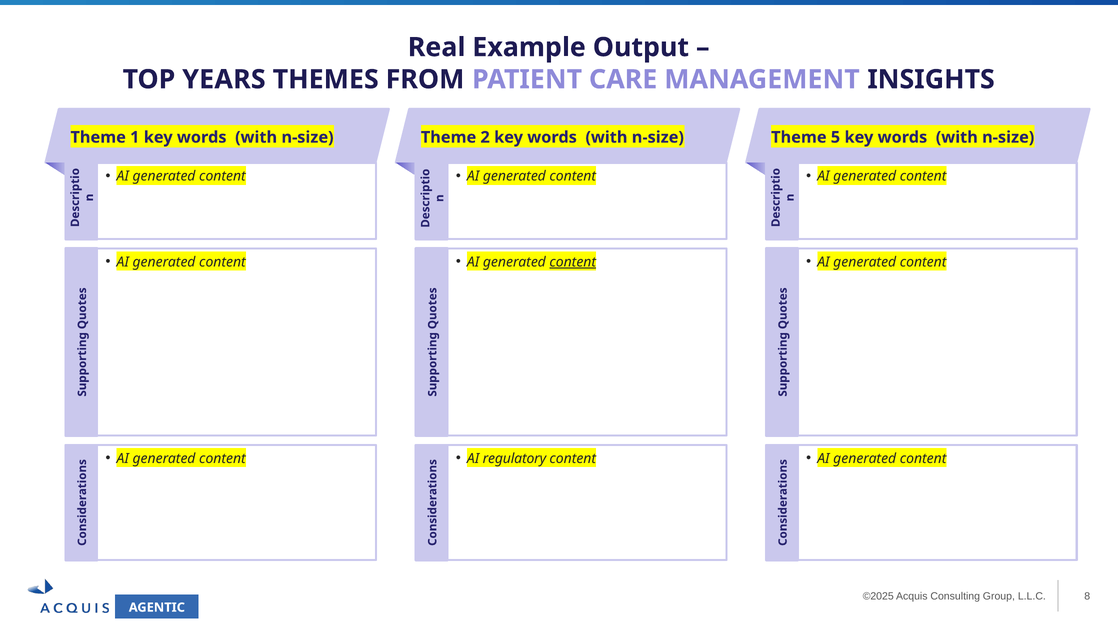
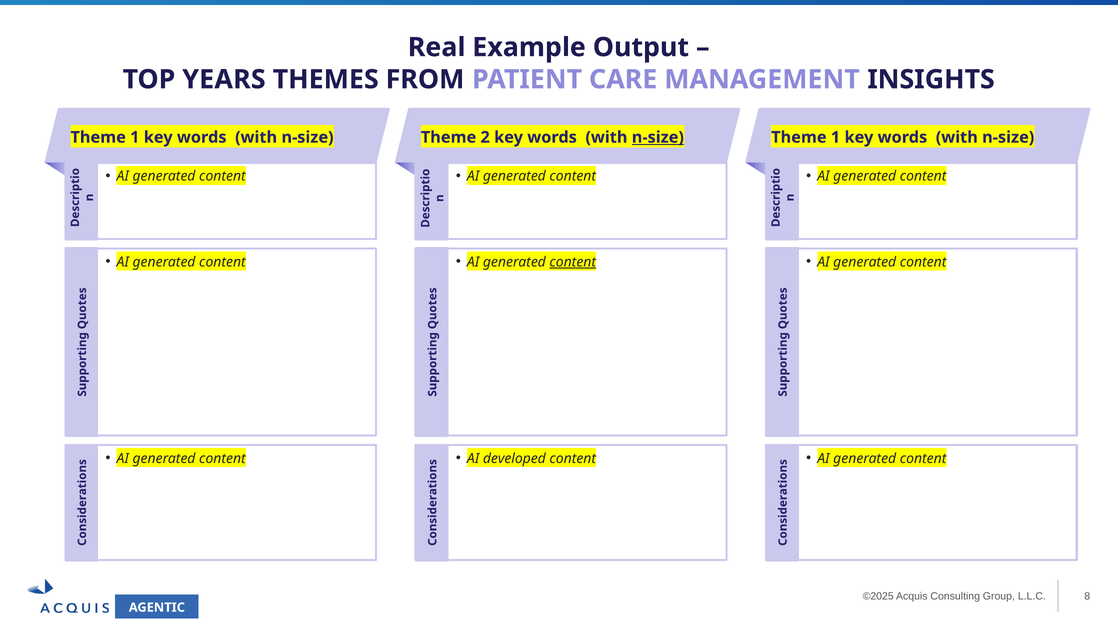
n-size at (658, 137) underline: none -> present
5 at (835, 137): 5 -> 1
regulatory: regulatory -> developed
